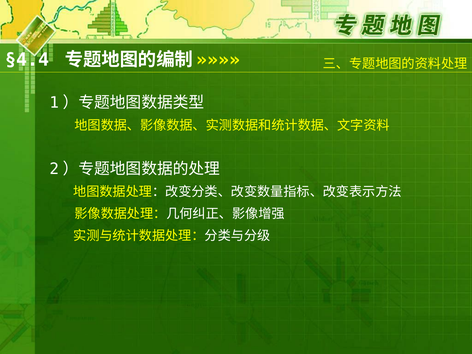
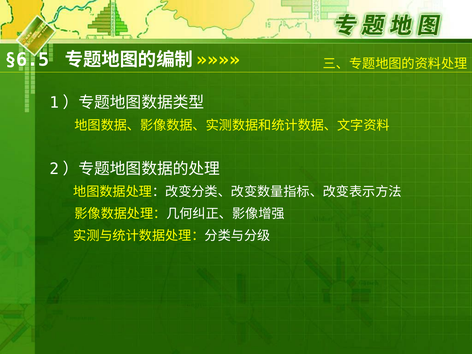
§4.4: §4.4 -> §6.5
